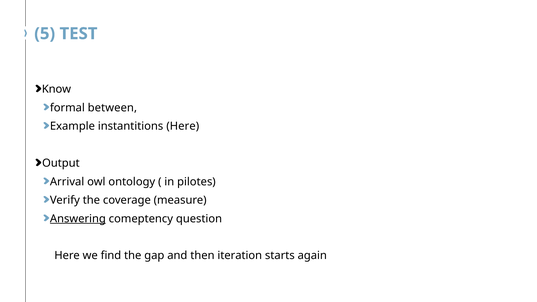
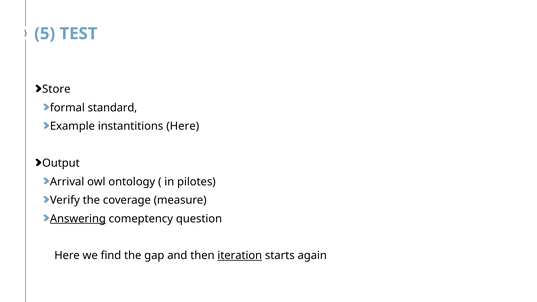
Know: Know -> Store
between: between -> standard
iteration underline: none -> present
